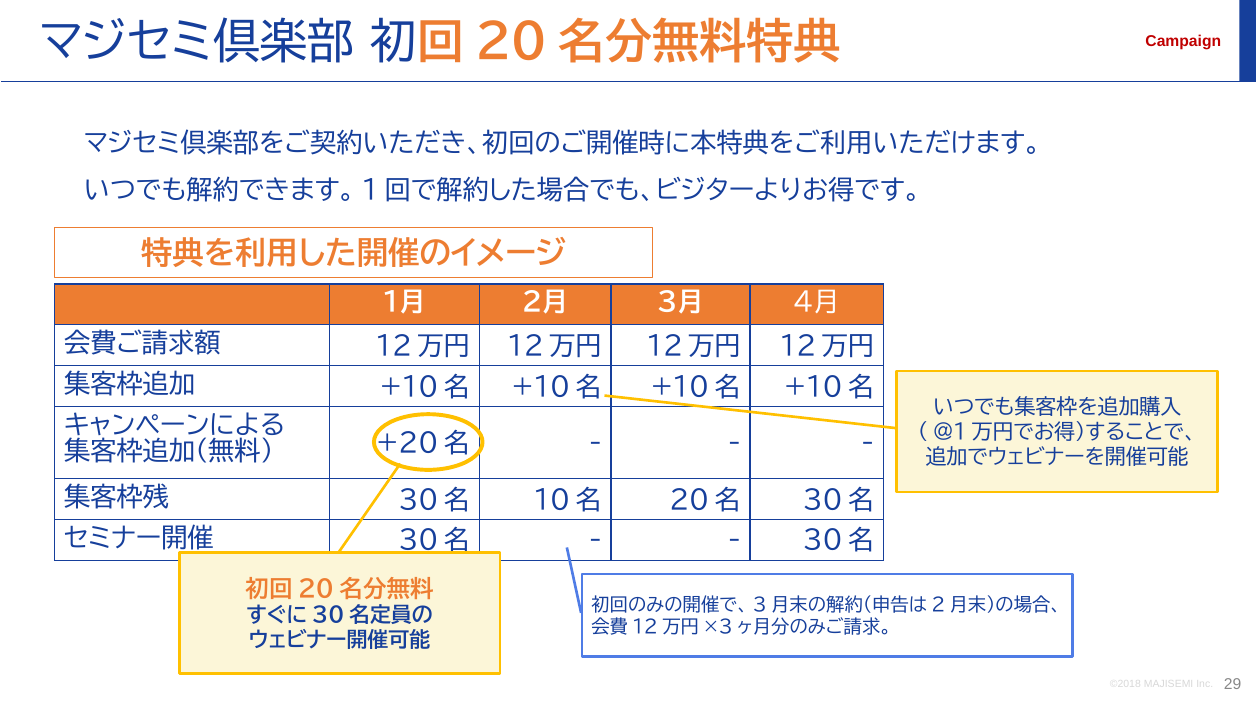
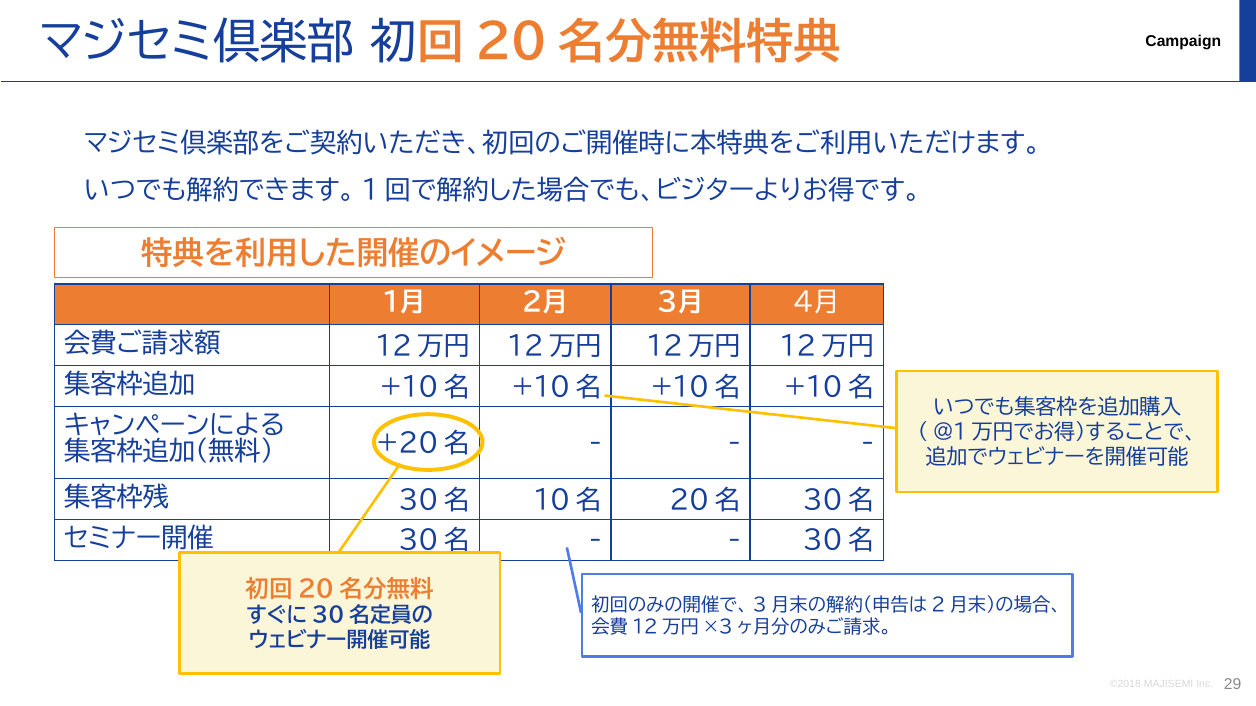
Campaign colour: red -> black
